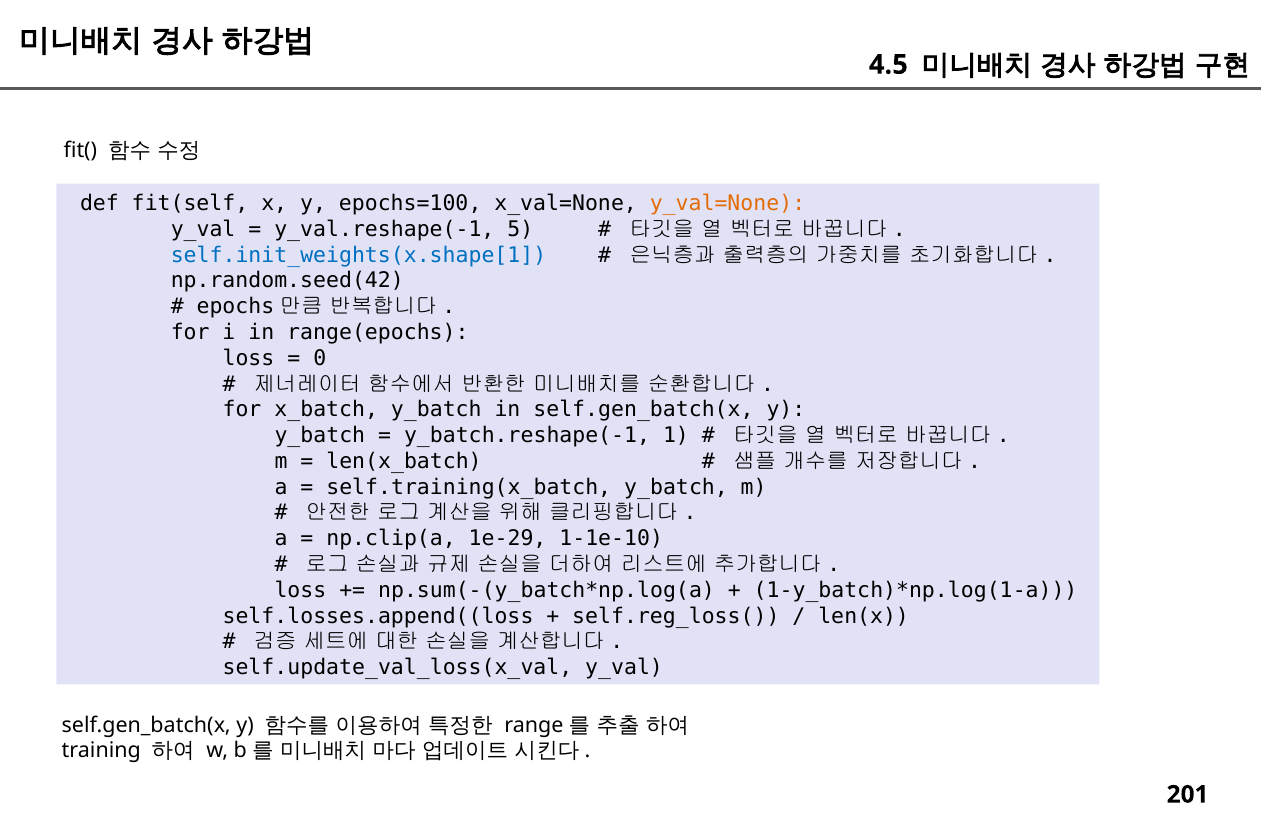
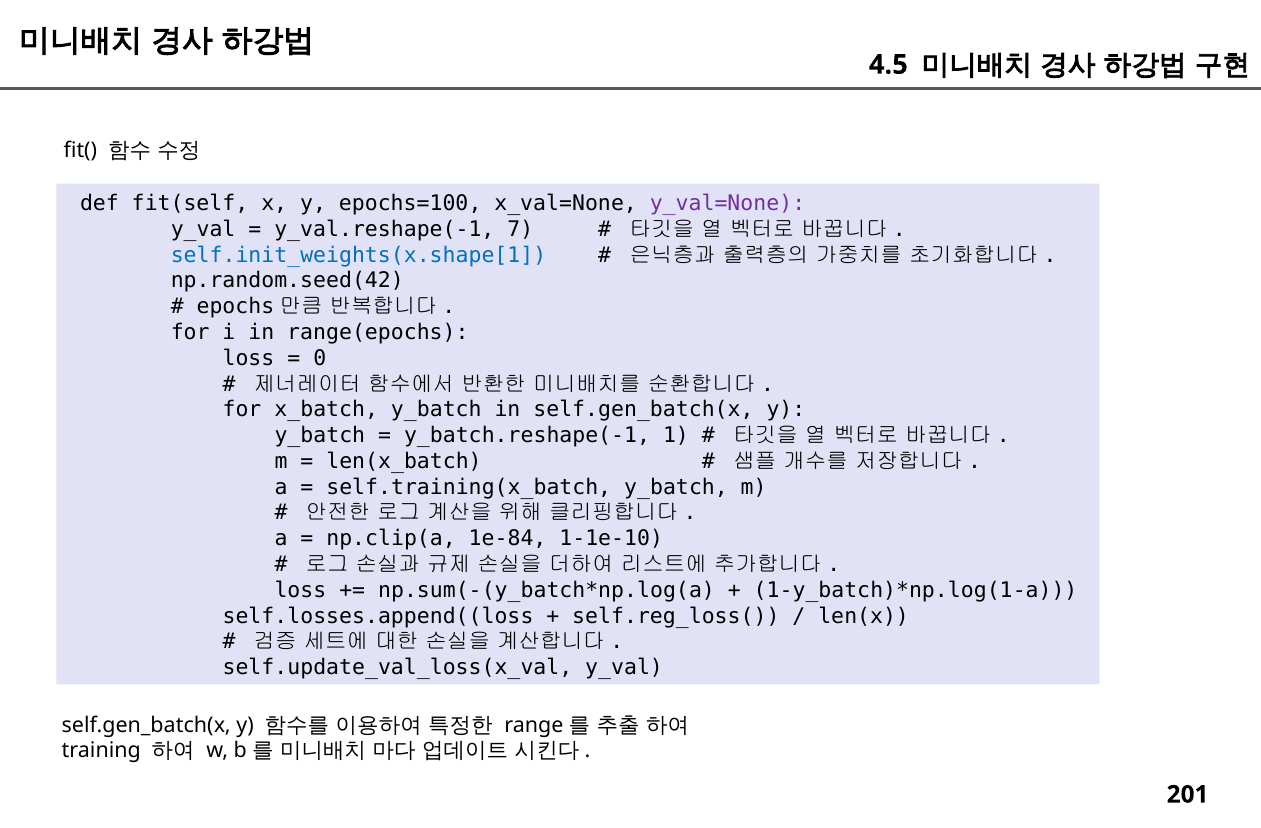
y_val=None colour: orange -> purple
5: 5 -> 7
1e-29: 1e-29 -> 1e-84
